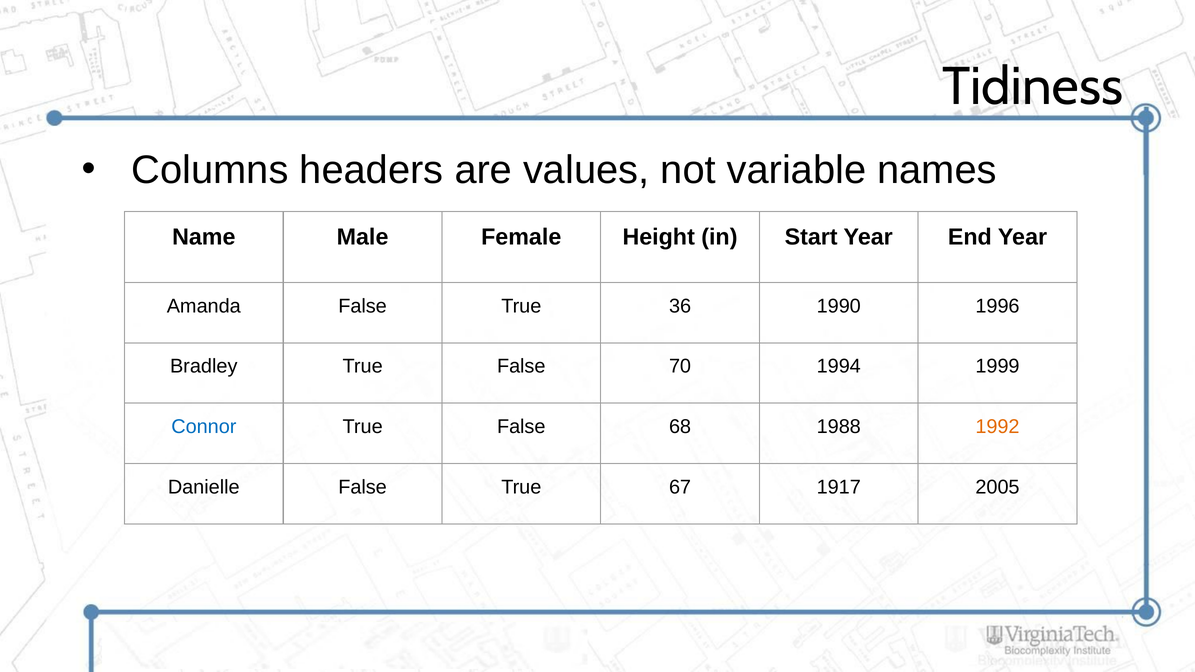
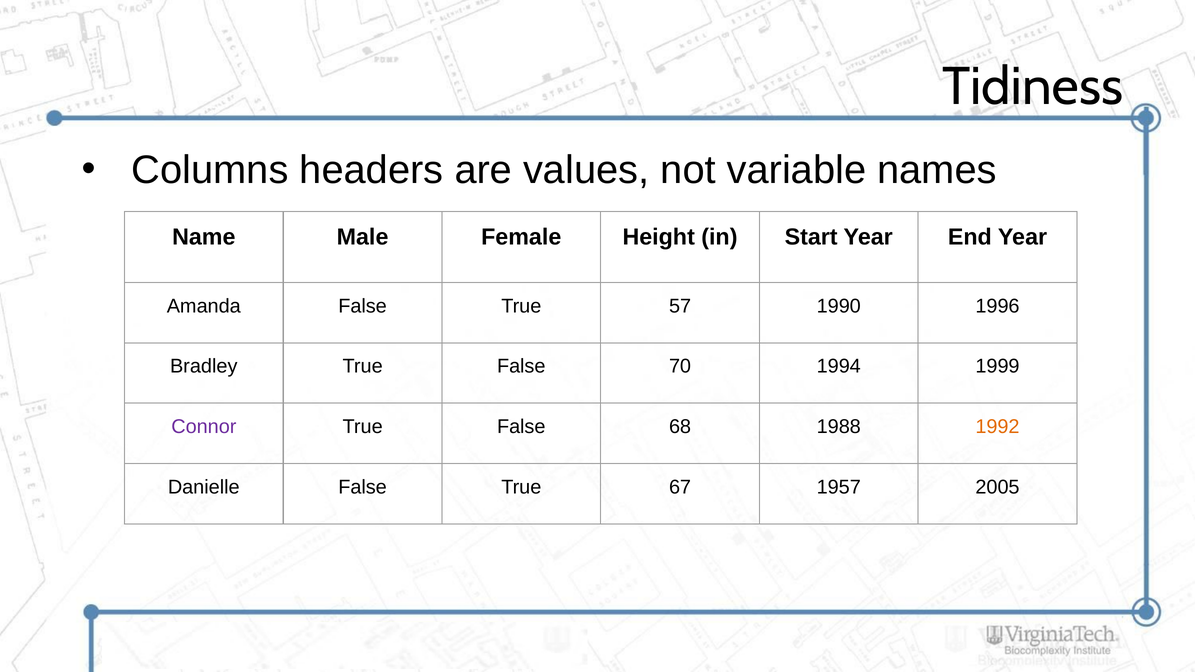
36: 36 -> 57
Connor colour: blue -> purple
1917: 1917 -> 1957
